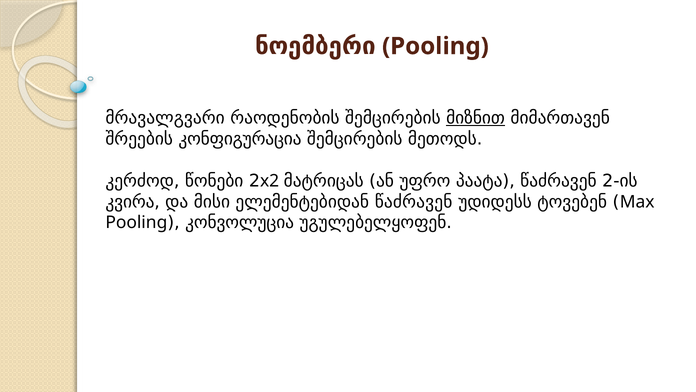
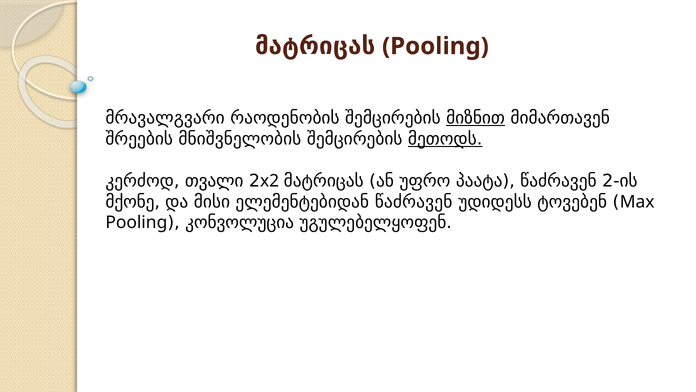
ნოემბერი at (315, 46): ნოემბერი -> მატრიცას
კონფიგურაცია: კონფიგურაცია -> მნიშვნელობის
მეთოდს underline: none -> present
წონები: წონები -> თვალი
კვირა: კვირა -> მქონე
